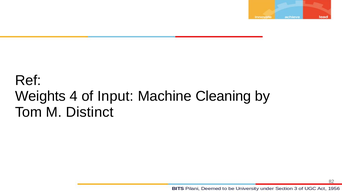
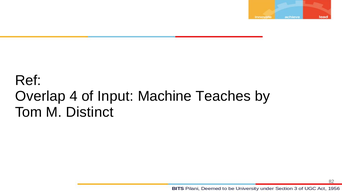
Weights: Weights -> Overlap
Cleaning: Cleaning -> Teaches
